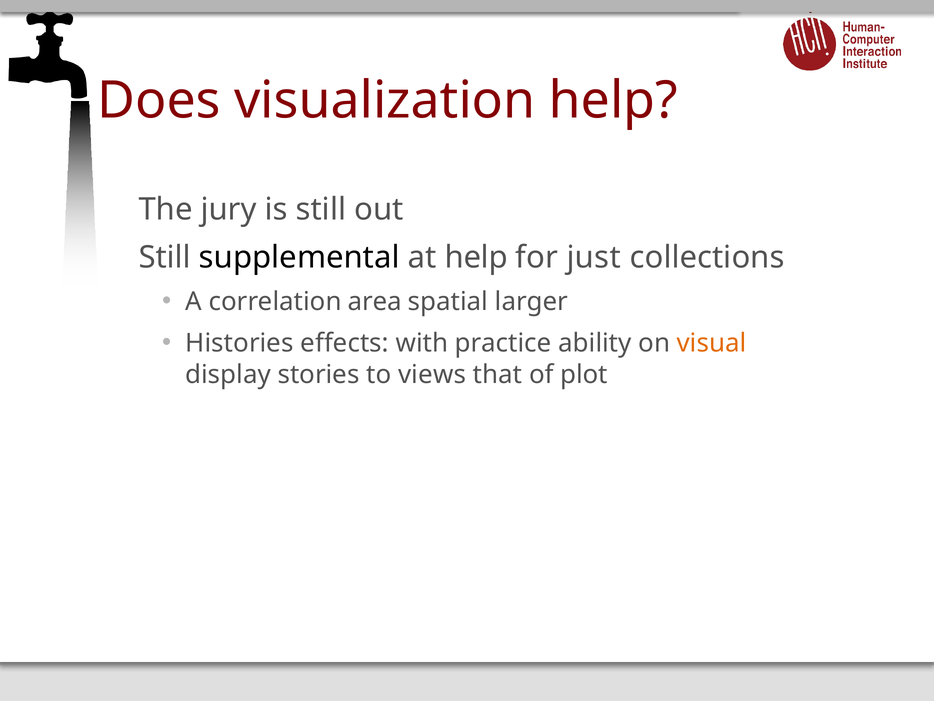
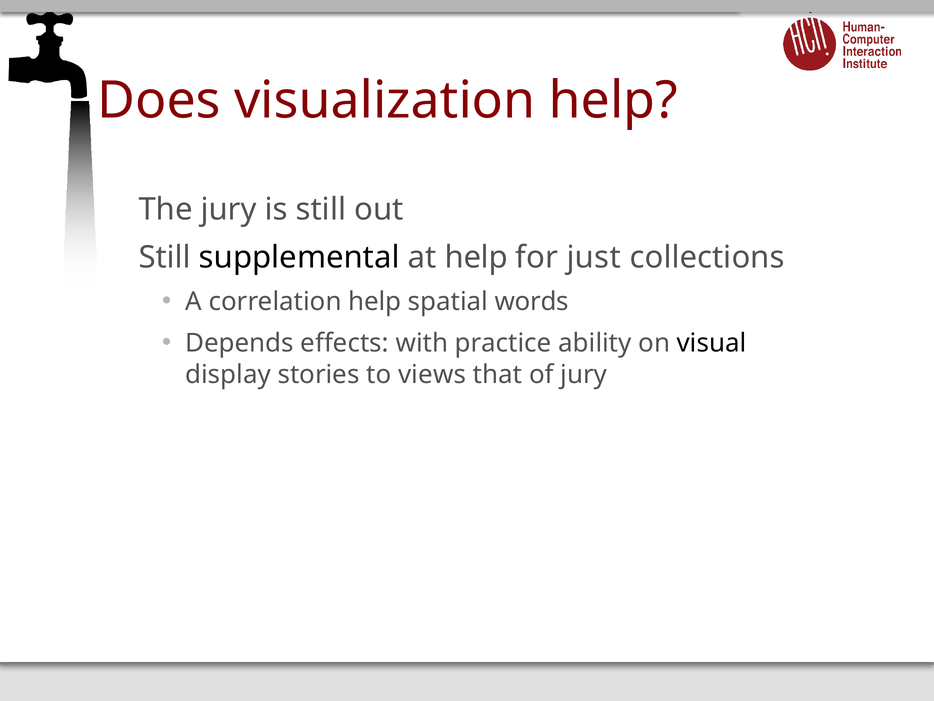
correlation area: area -> help
larger: larger -> words
Histories: Histories -> Depends
visual colour: orange -> black
of plot: plot -> jury
